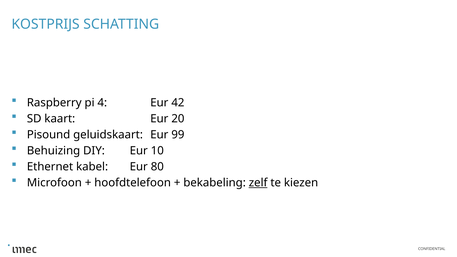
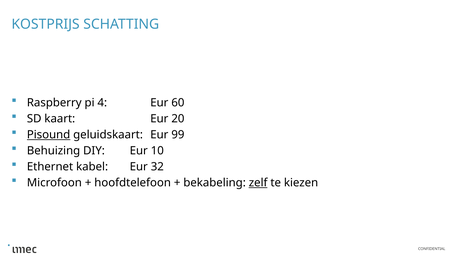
42: 42 -> 60
Pisound underline: none -> present
80: 80 -> 32
